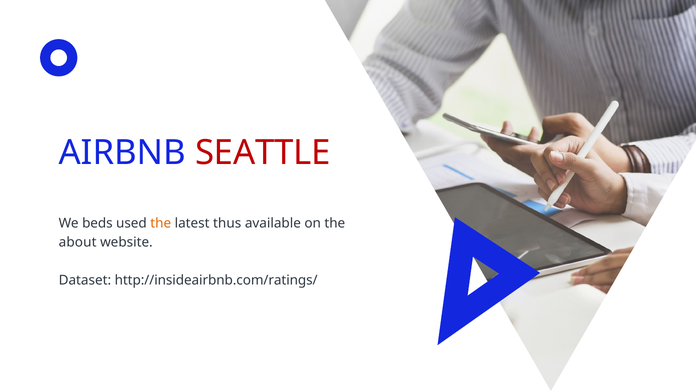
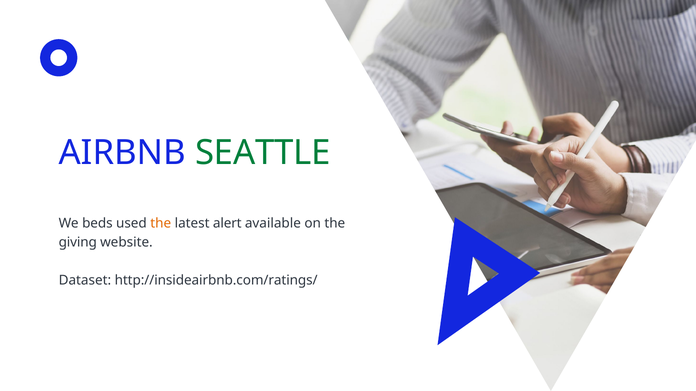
SEATTLE colour: red -> green
thus: thus -> alert
about: about -> giving
